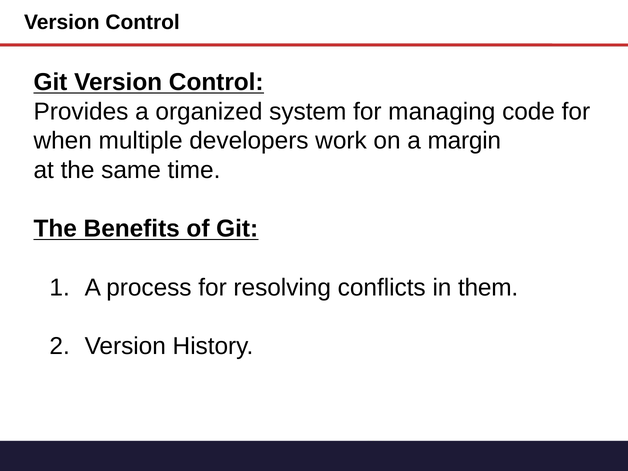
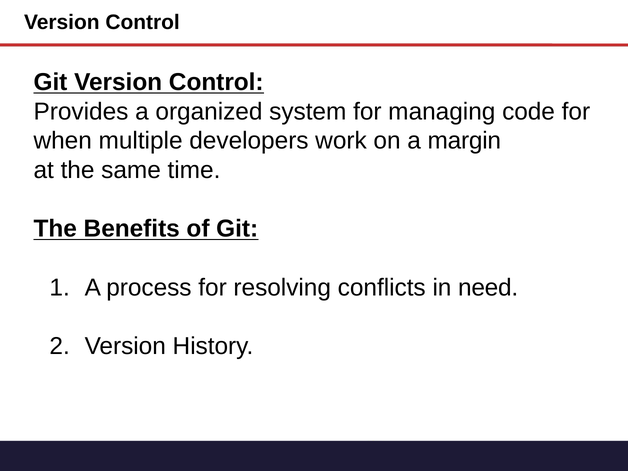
them: them -> need
